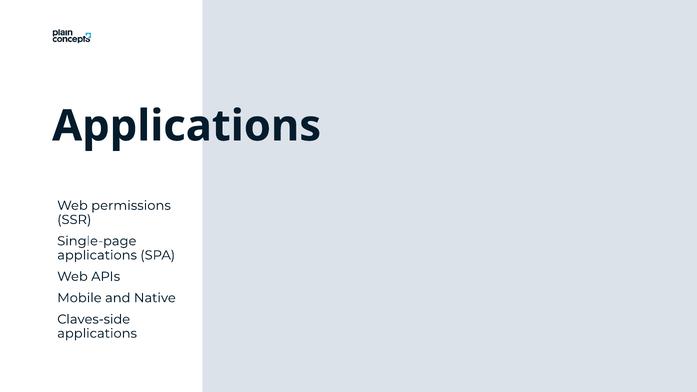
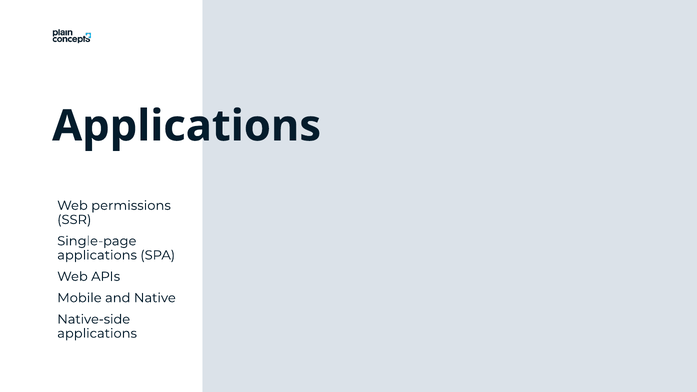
Claves-side: Claves-side -> Native-side
